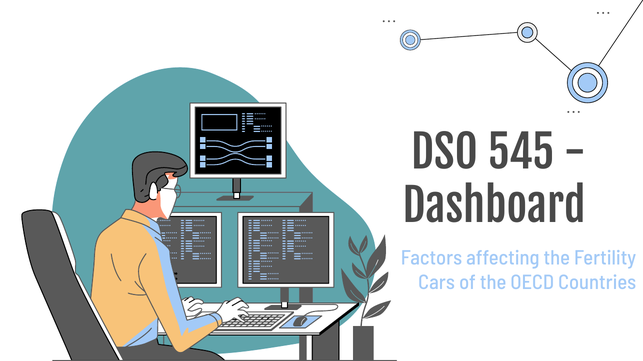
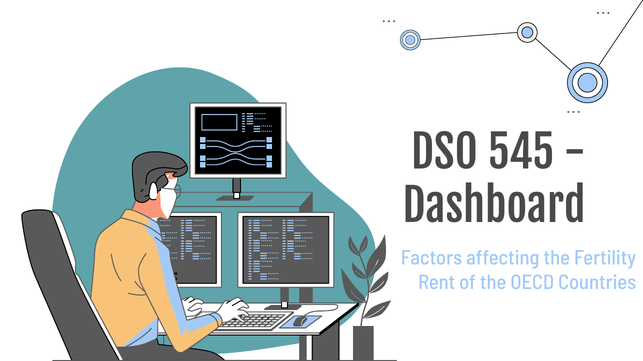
Cars: Cars -> Rent
